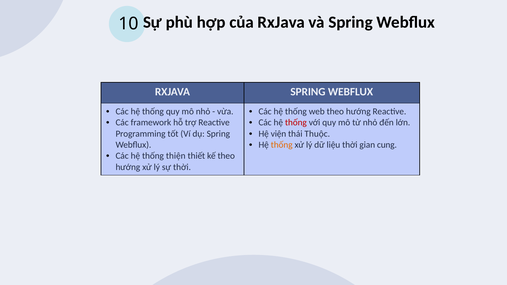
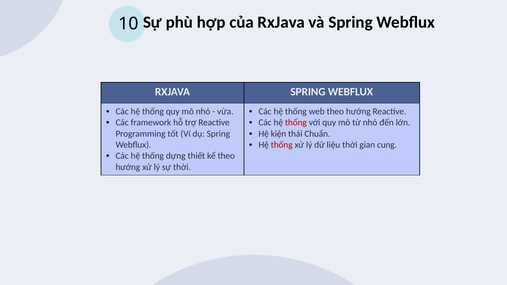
viện: viện -> kiện
Thuộc: Thuộc -> Chuẩn
thống at (282, 145) colour: orange -> red
thiện: thiện -> dựng
